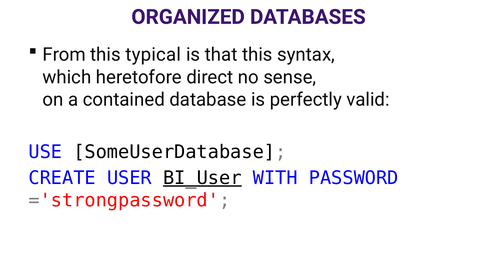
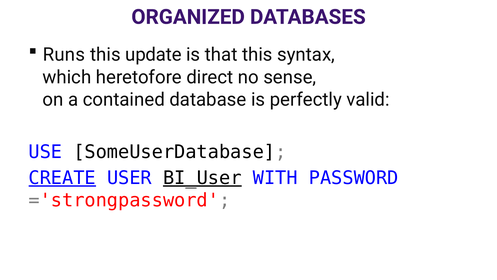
From: From -> Runs
typical: typical -> update
CREATE underline: none -> present
